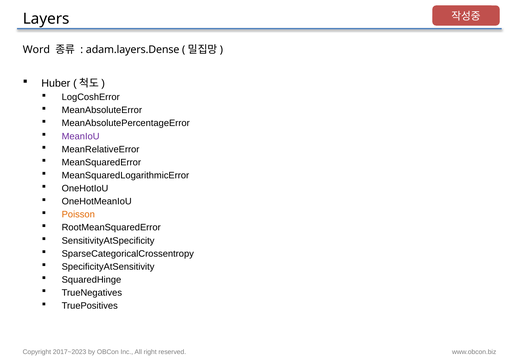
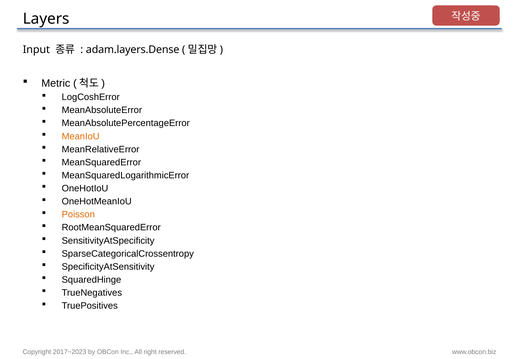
Word: Word -> Input
Huber: Huber -> Metric
MeanIoU colour: purple -> orange
